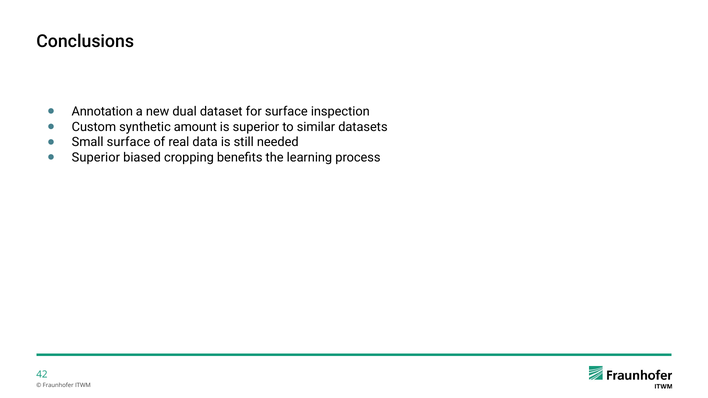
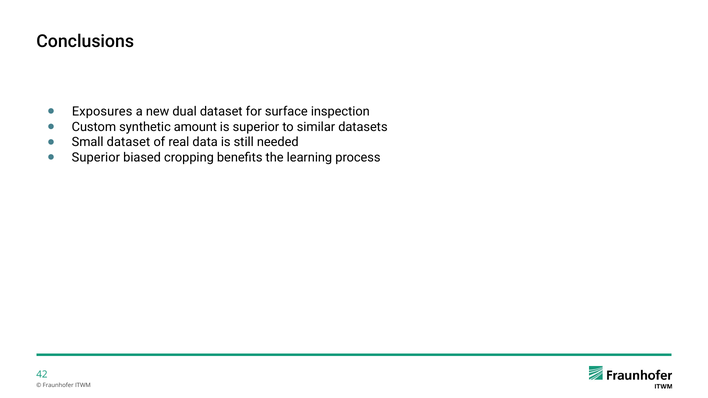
Annotation: Annotation -> Exposures
Small surface: surface -> dataset
